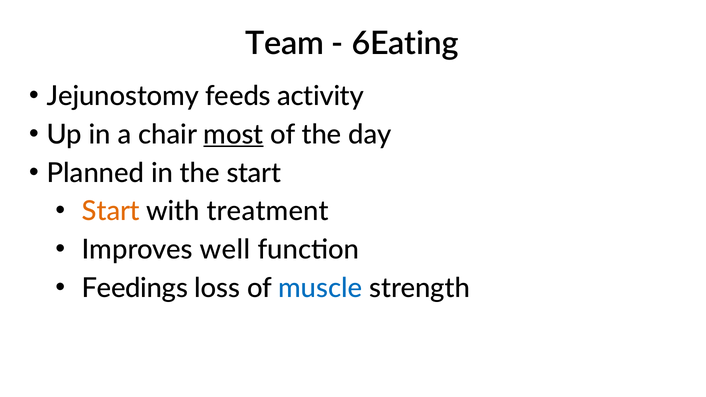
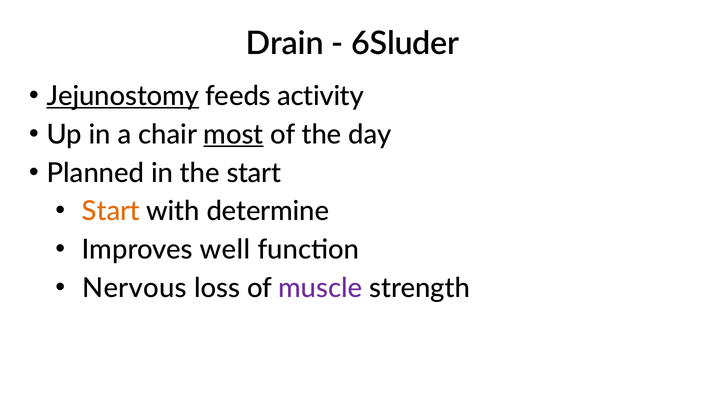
Team: Team -> Drain
6Eating: 6Eating -> 6Sluder
Jejunostomy underline: none -> present
treatment: treatment -> determine
Feedings: Feedings -> Nervous
muscle colour: blue -> purple
